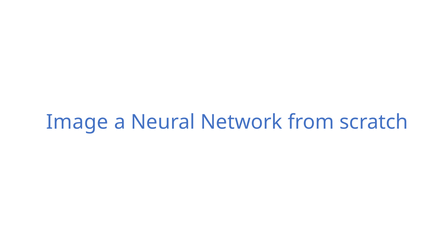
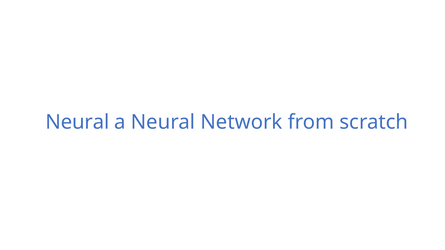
Image at (77, 122): Image -> Neural
